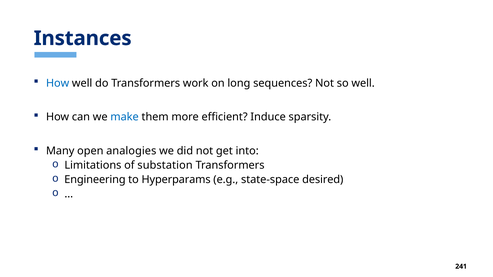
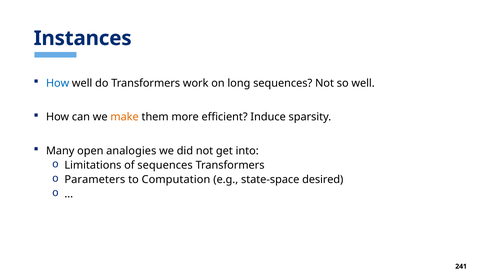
make colour: blue -> orange
of substation: substation -> sequences
Engineering: Engineering -> Parameters
Hyperparams: Hyperparams -> Computation
